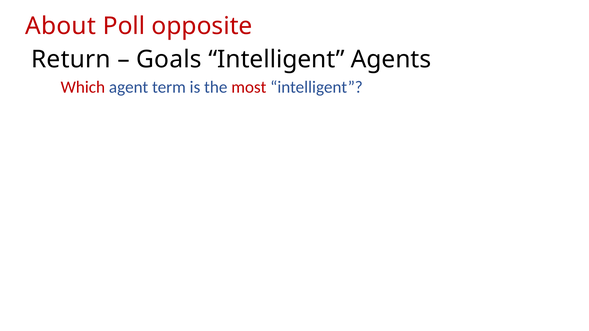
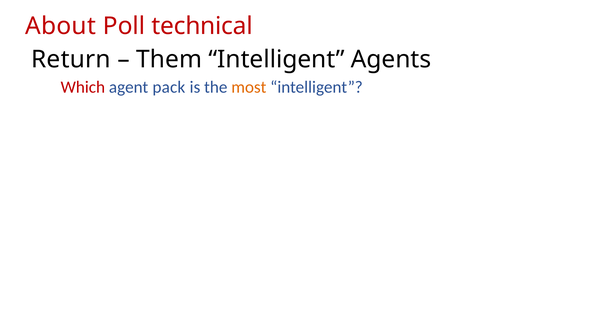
opposite: opposite -> technical
Goals: Goals -> Them
term: term -> pack
most colour: red -> orange
